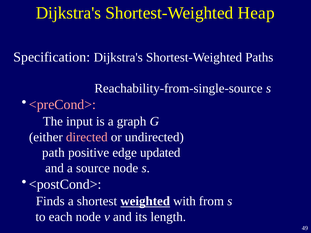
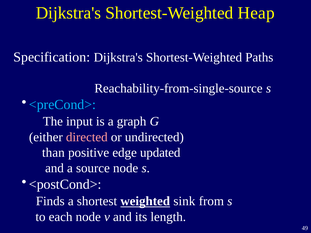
<preCond> colour: pink -> light blue
path: path -> than
with: with -> sink
